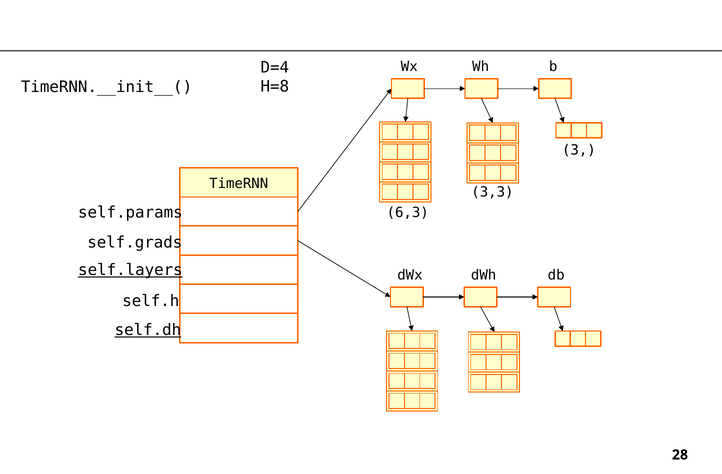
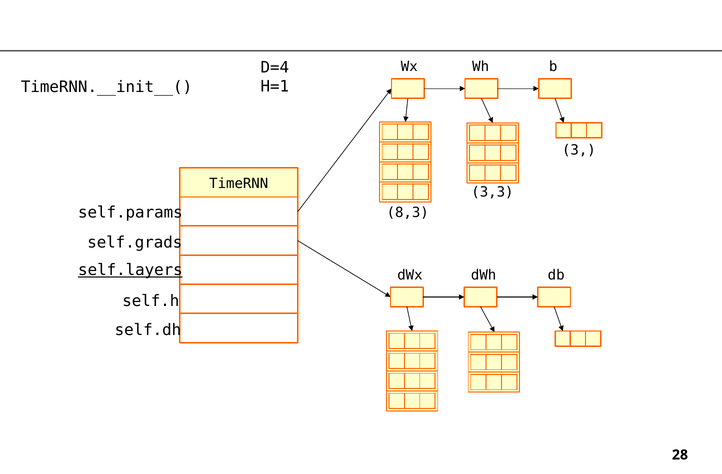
H=8: H=8 -> H=1
6,3: 6,3 -> 8,3
self.dh underline: present -> none
